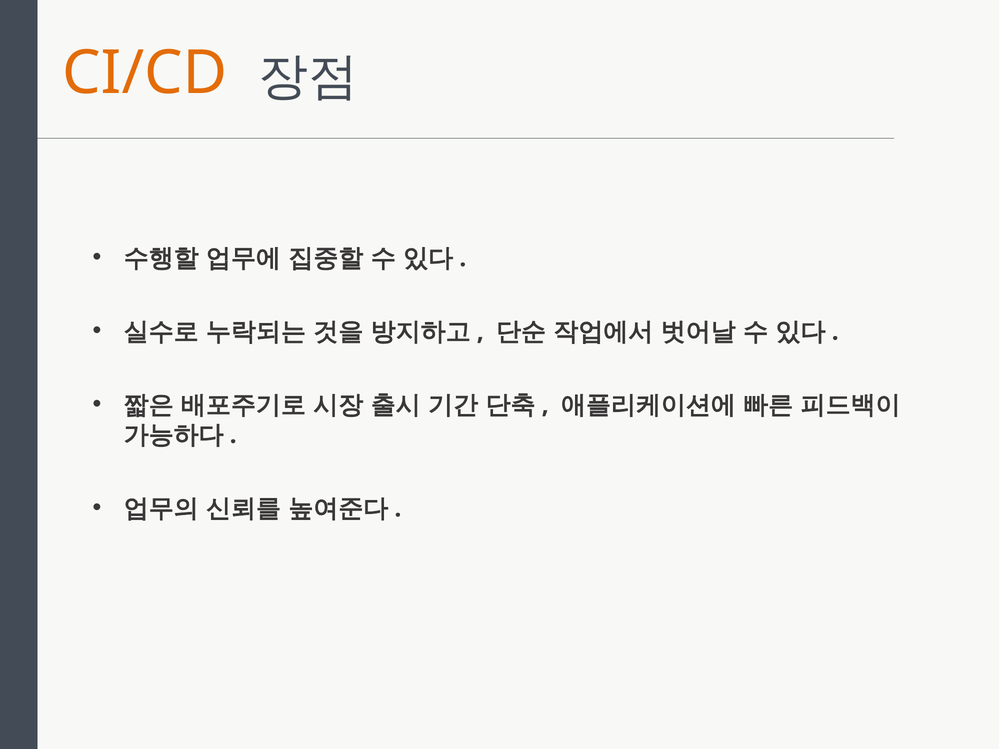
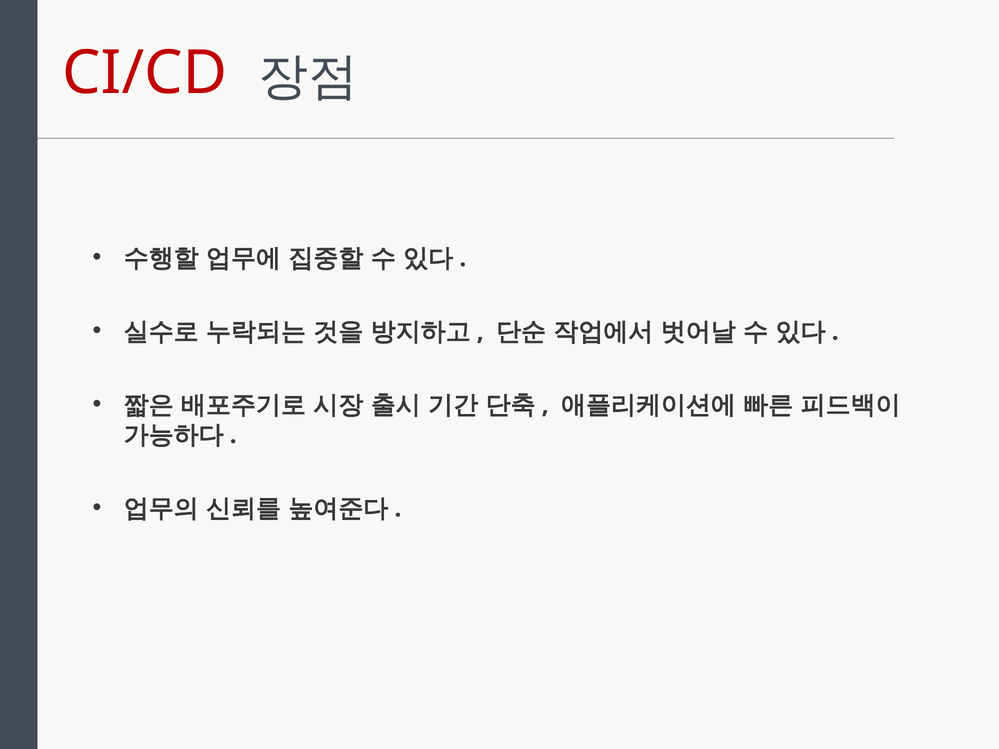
CI/CD colour: orange -> red
